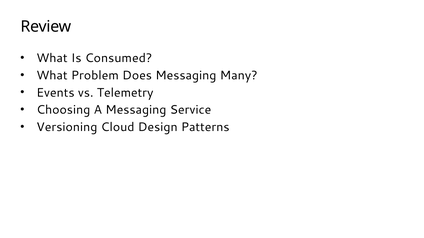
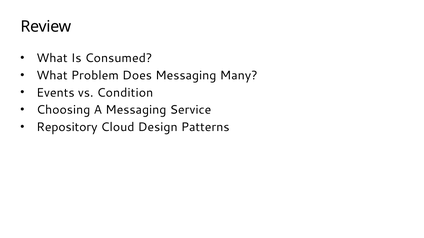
Telemetry: Telemetry -> Condition
Versioning: Versioning -> Repository
